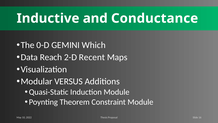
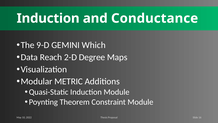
Inductive at (48, 18): Inductive -> Induction
0-D: 0-D -> 9-D
Recent: Recent -> Degree
VERSUS: VERSUS -> METRIC
